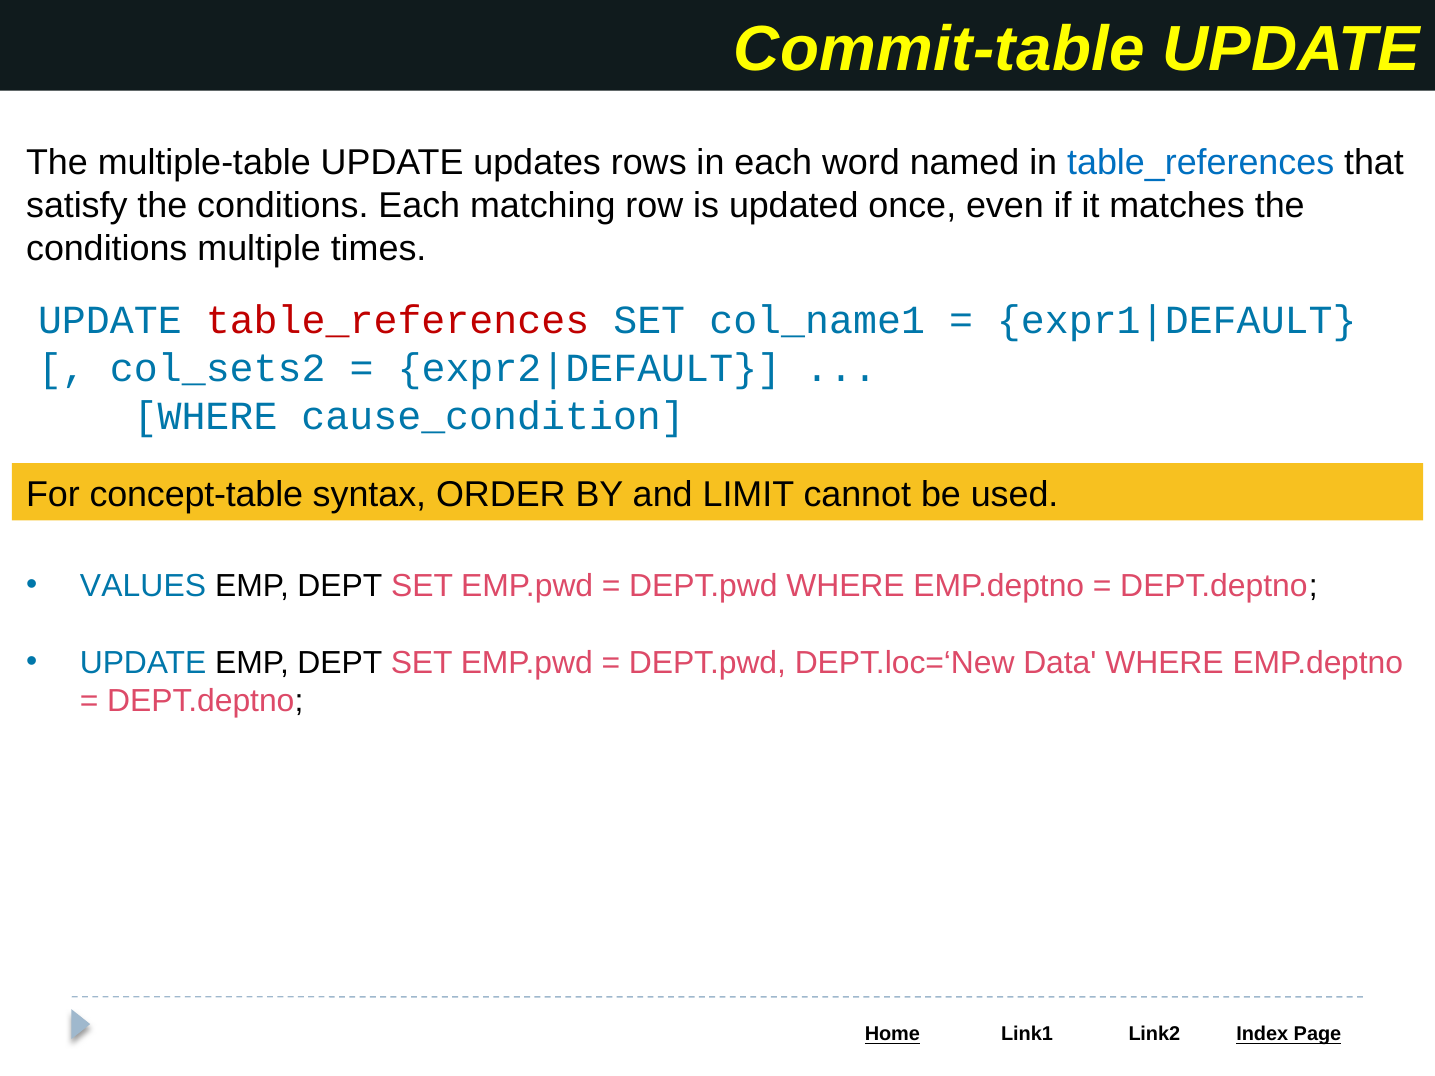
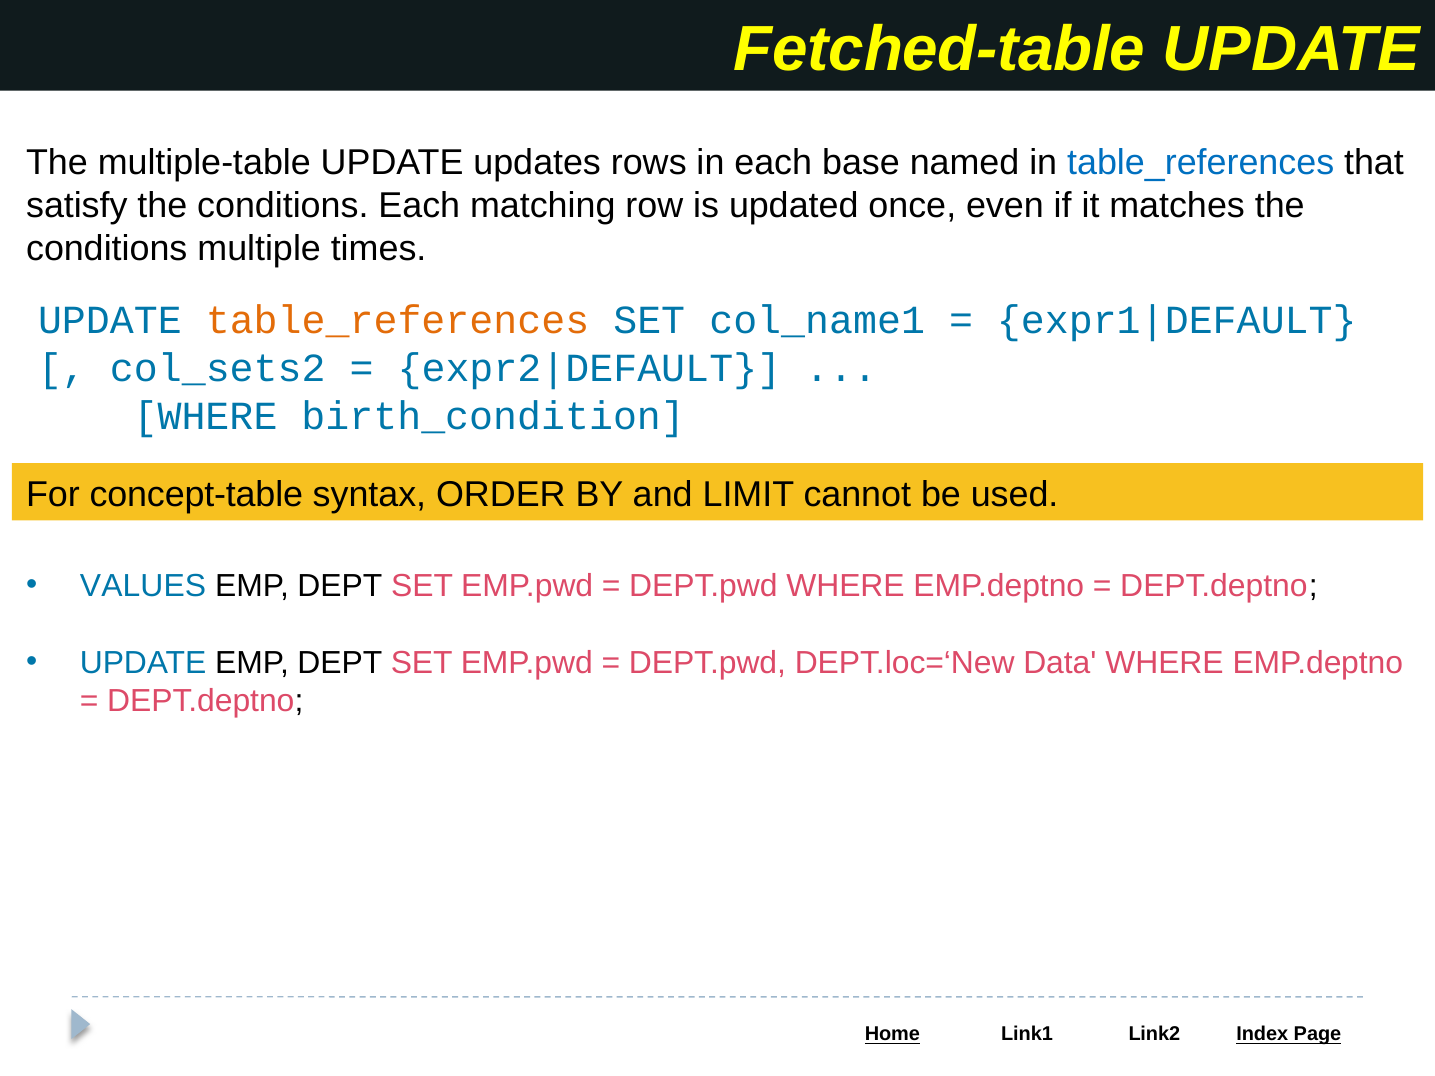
Commit-table: Commit-table -> Fetched-table
word: word -> base
table_references at (398, 321) colour: red -> orange
cause_condition: cause_condition -> birth_condition
